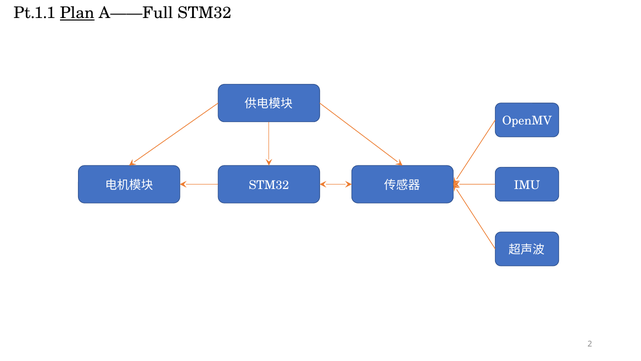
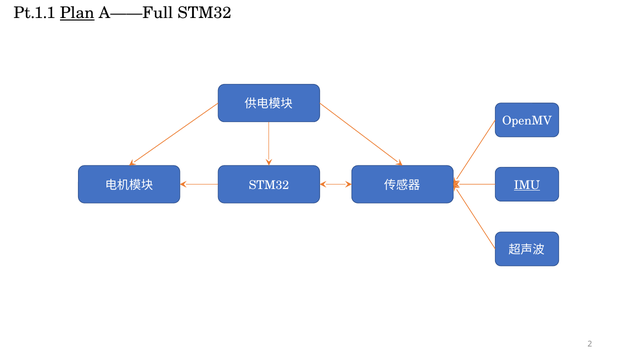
IMU underline: none -> present
